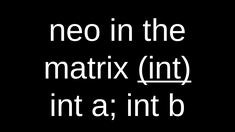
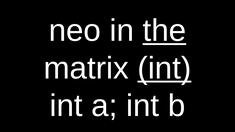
the underline: none -> present
